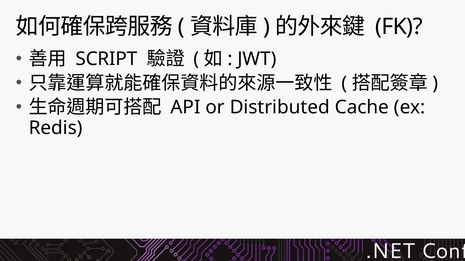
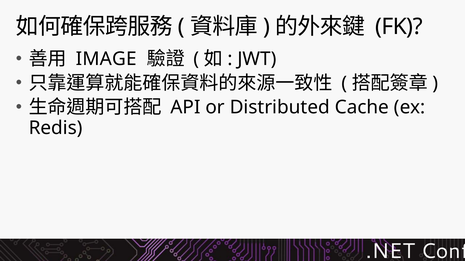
SCRIPT: SCRIPT -> IMAGE
